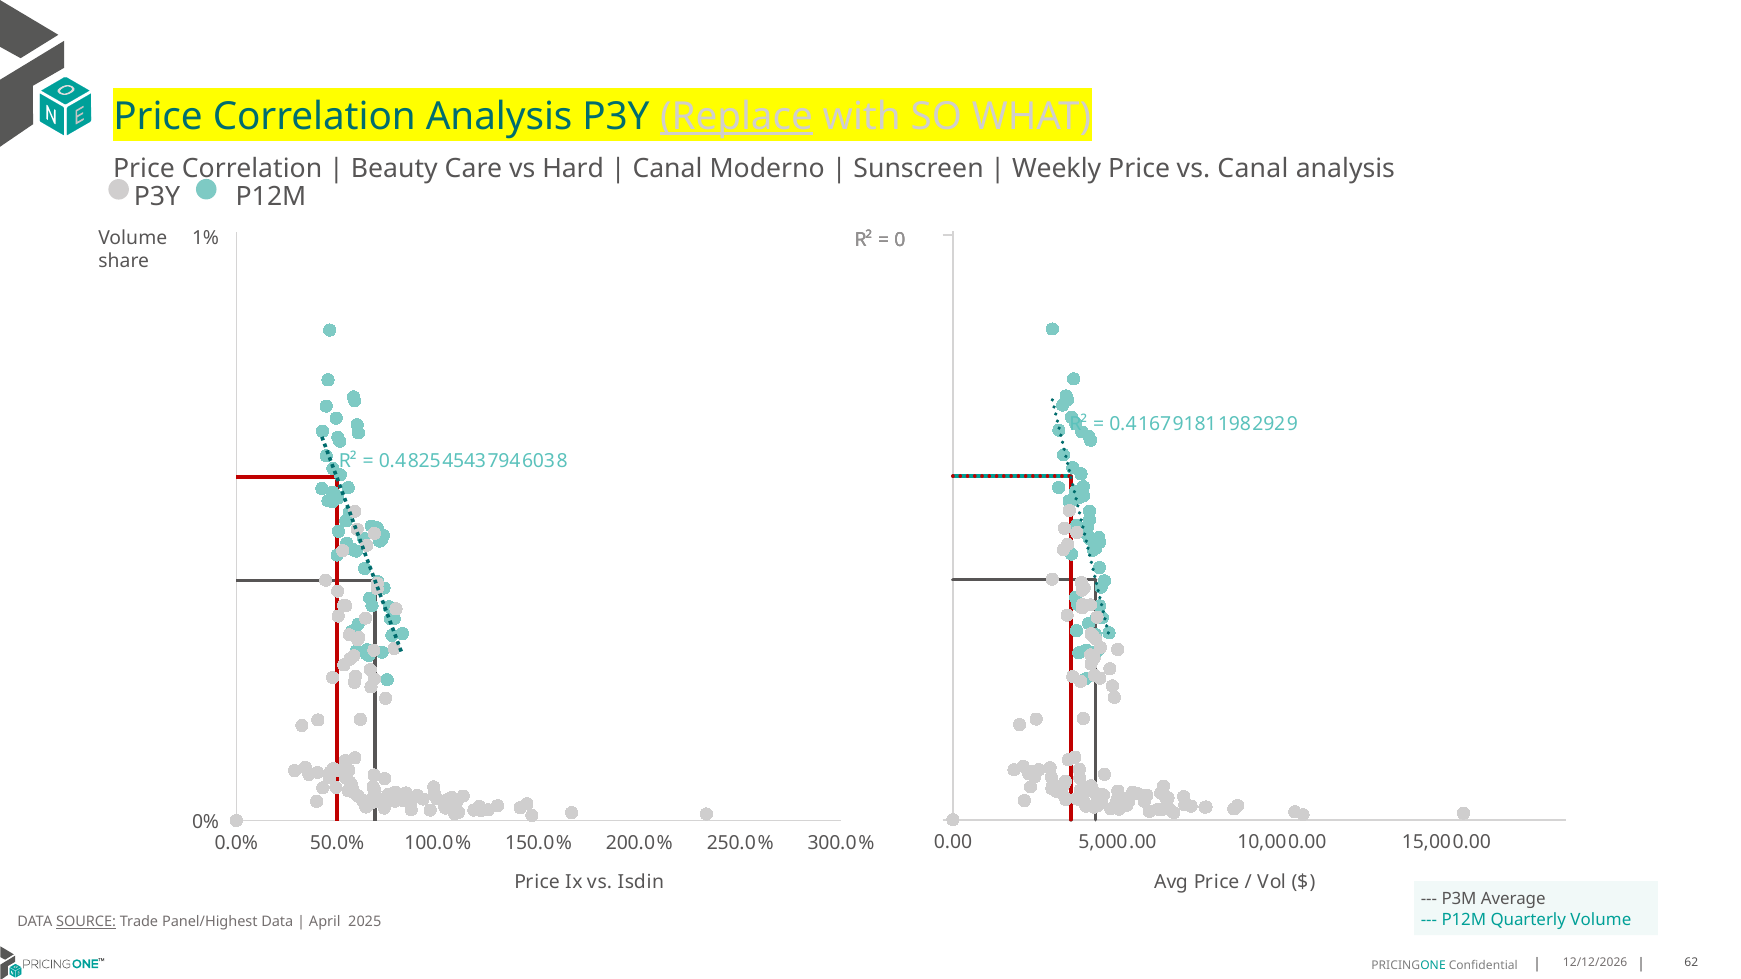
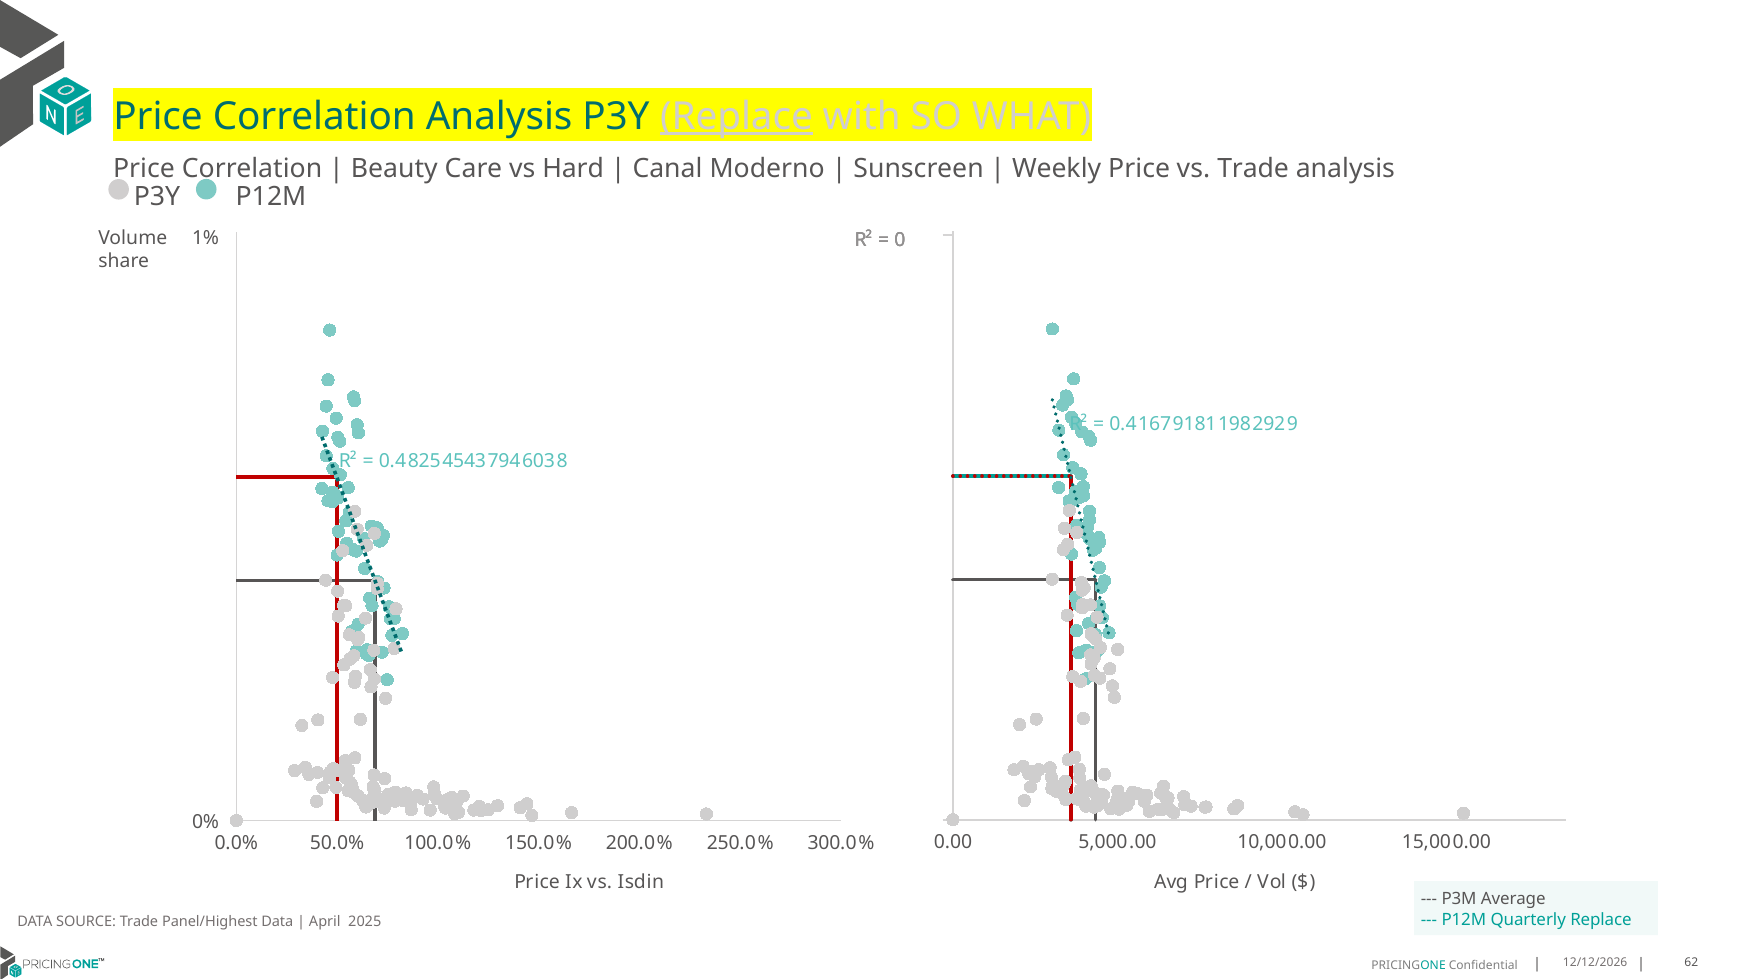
vs Canal: Canal -> Trade
Quarterly Volume: Volume -> Replace
SOURCE underline: present -> none
